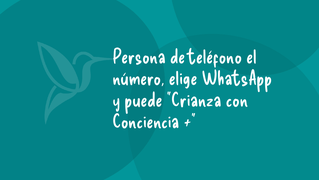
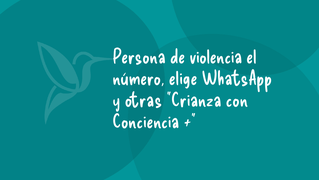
teléfono: teléfono -> violencia
puede: puede -> otras
